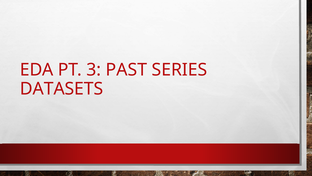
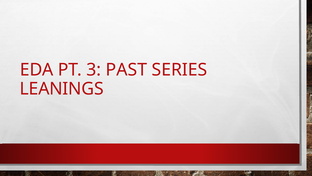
DATASETS: DATASETS -> LEANINGS
